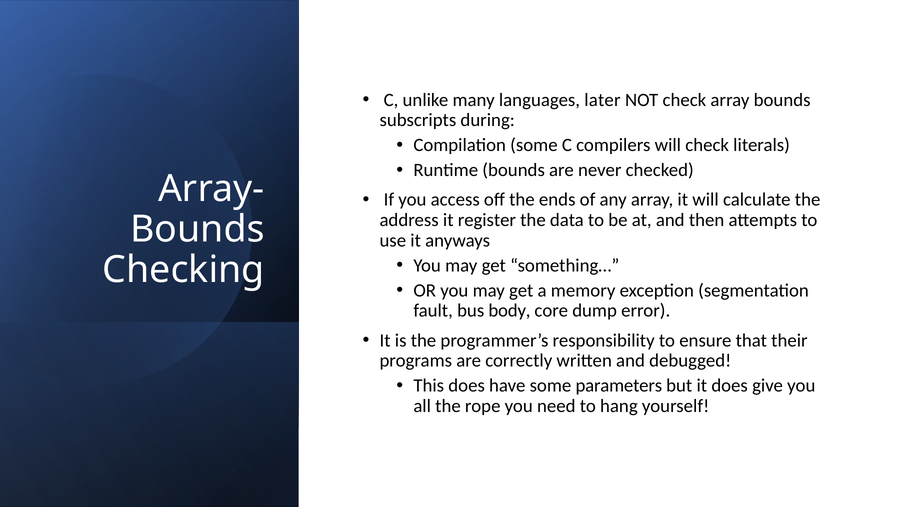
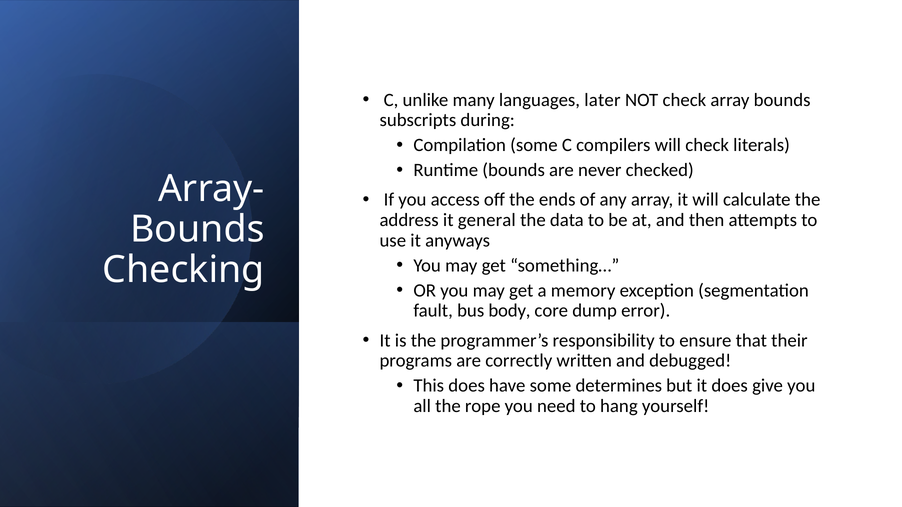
register: register -> general
parameters: parameters -> determines
